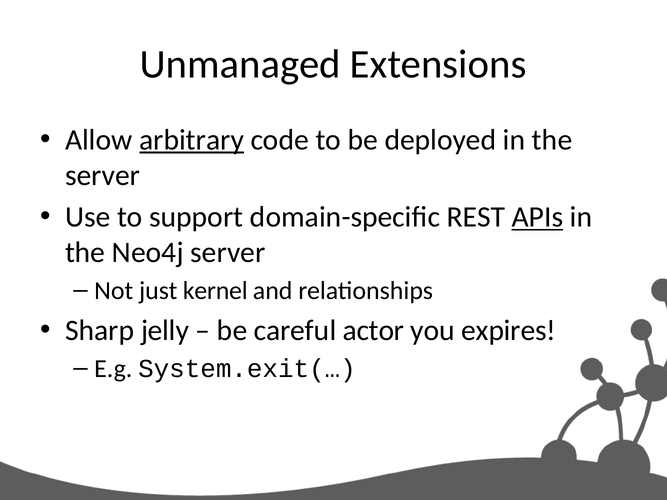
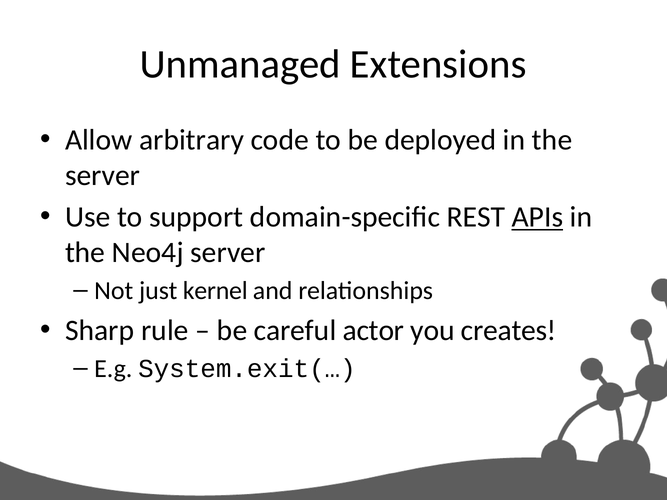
arbitrary underline: present -> none
jelly: jelly -> rule
expires: expires -> creates
